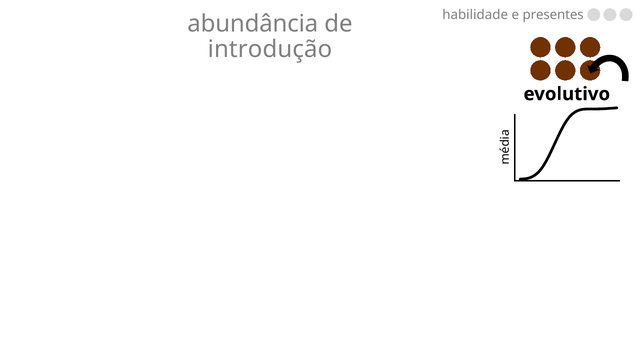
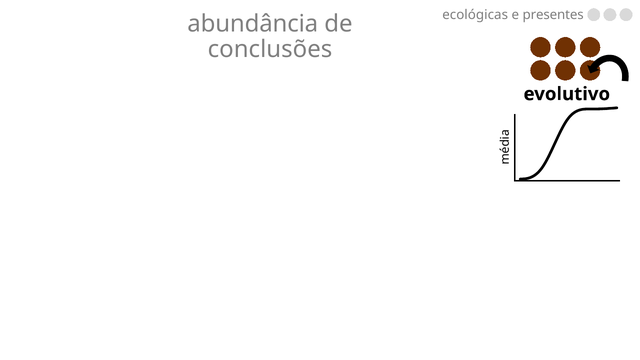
habilidade: habilidade -> ecológicas
introdução: introdução -> conclusões
